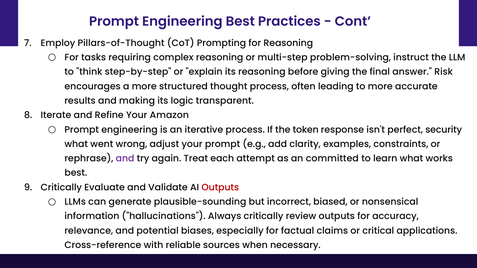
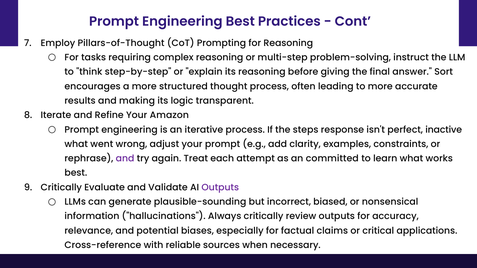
Risk: Risk -> Sort
token: token -> steps
security: security -> inactive
Outputs at (220, 188) colour: red -> purple
